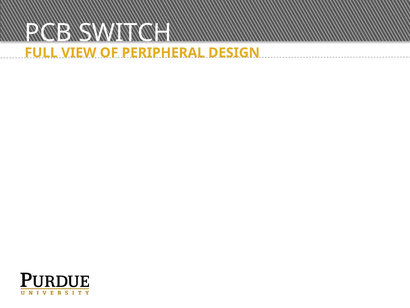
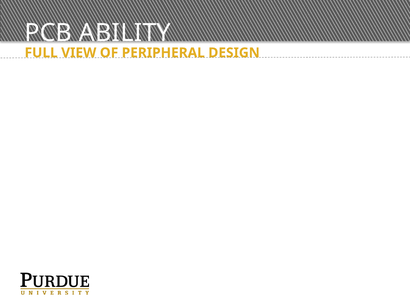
SWITCH: SWITCH -> ABILITY
